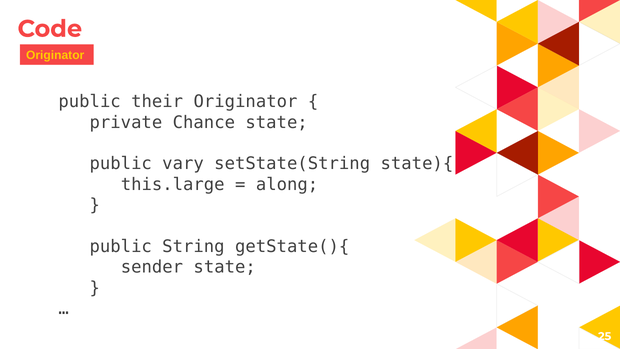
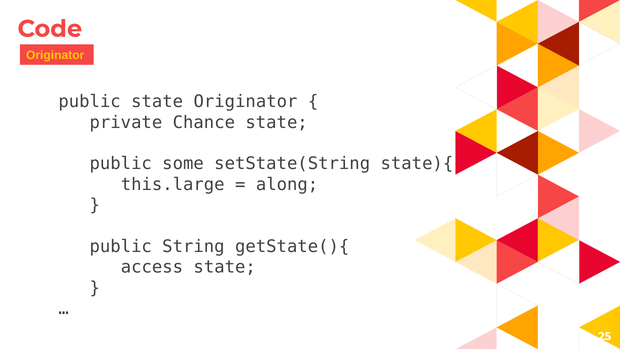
public their: their -> state
vary: vary -> some
sender: sender -> access
